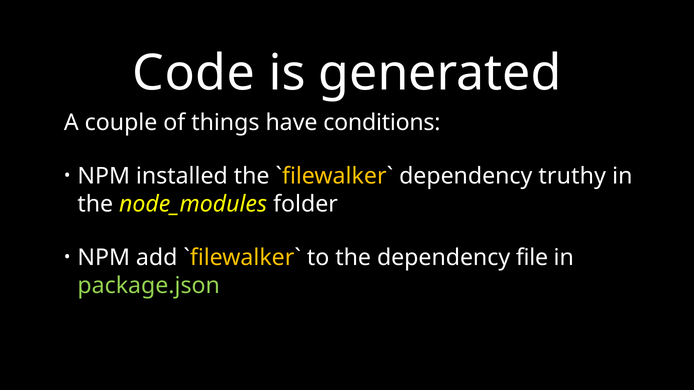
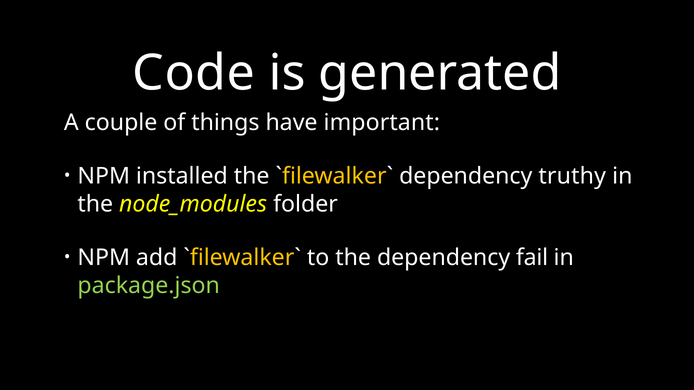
conditions: conditions -> important
file: file -> fail
